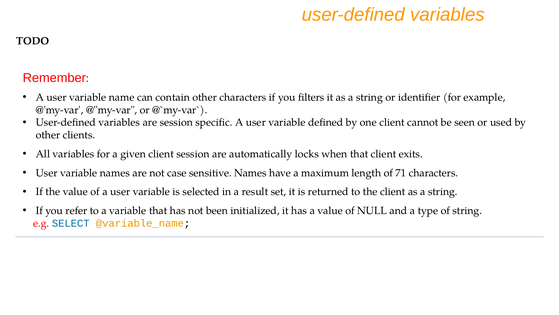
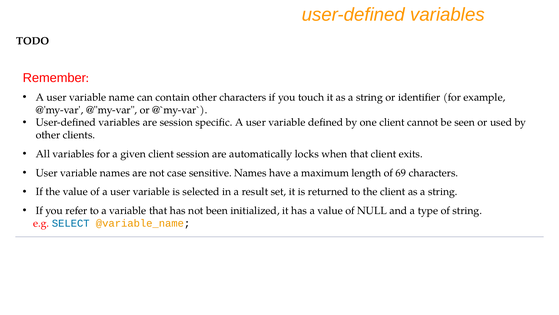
filters: filters -> touch
71: 71 -> 69
